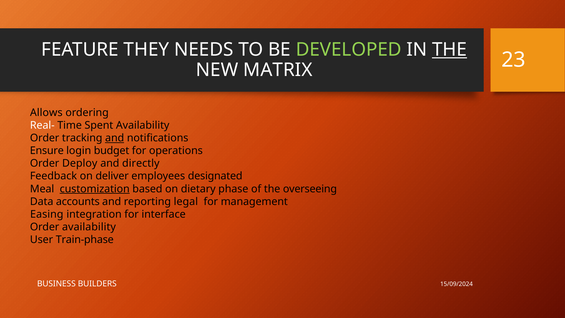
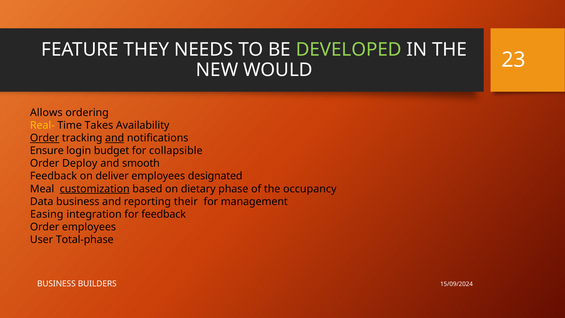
THE at (450, 50) underline: present -> none
MATRIX: MATRIX -> WOULD
Real- colour: white -> yellow
Spent: Spent -> Takes
Order at (45, 138) underline: none -> present
operations: operations -> collapsible
directly: directly -> smooth
overseeing: overseeing -> occupancy
Data accounts: accounts -> business
legal: legal -> their
for interface: interface -> feedback
Order availability: availability -> employees
Train-phase: Train-phase -> Total-phase
